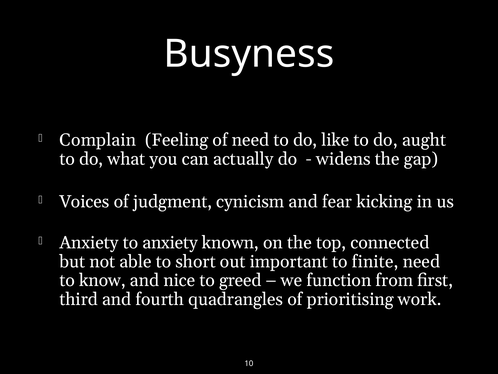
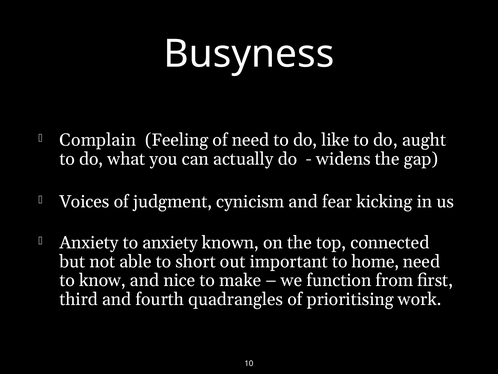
finite: finite -> home
greed: greed -> make
